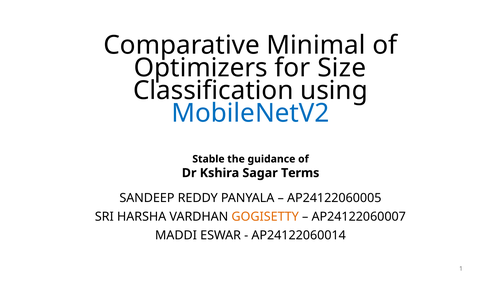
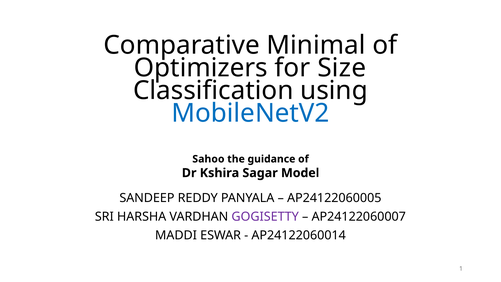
Stable: Stable -> Sahoo
Terms: Terms -> Model
GOGISETTY colour: orange -> purple
